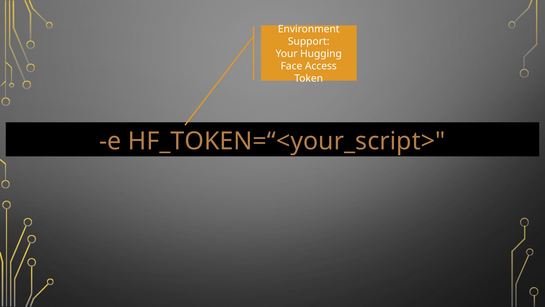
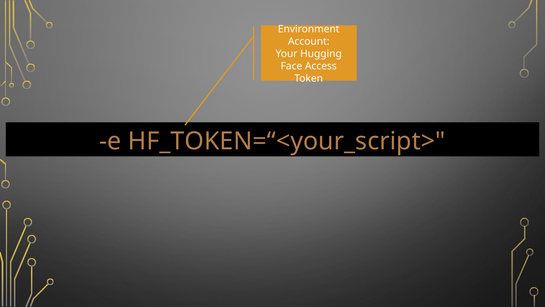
Support: Support -> Account
